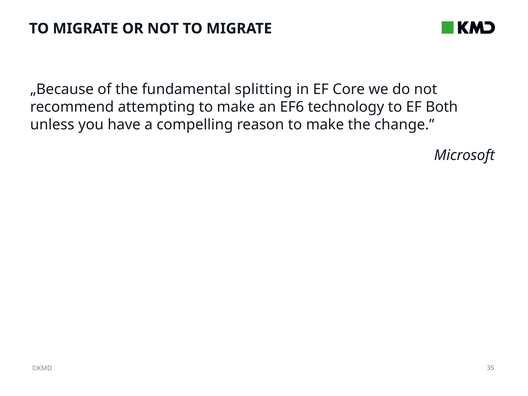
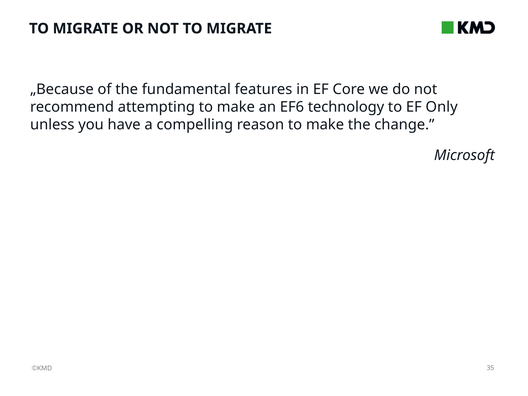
splitting: splitting -> features
Both: Both -> Only
